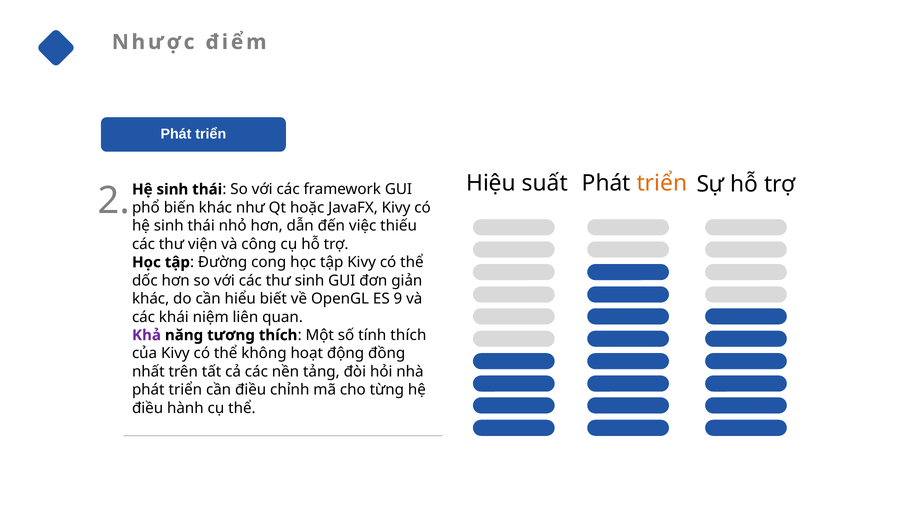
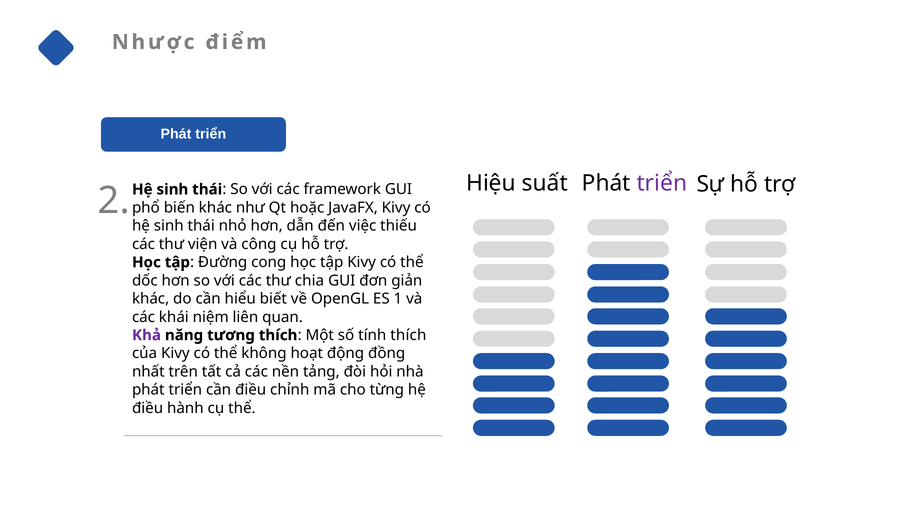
triển at (662, 183) colour: orange -> purple
thư sinh: sinh -> chia
9: 9 -> 1
